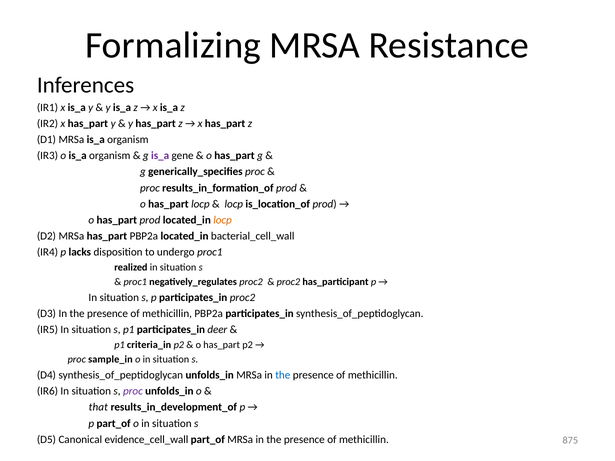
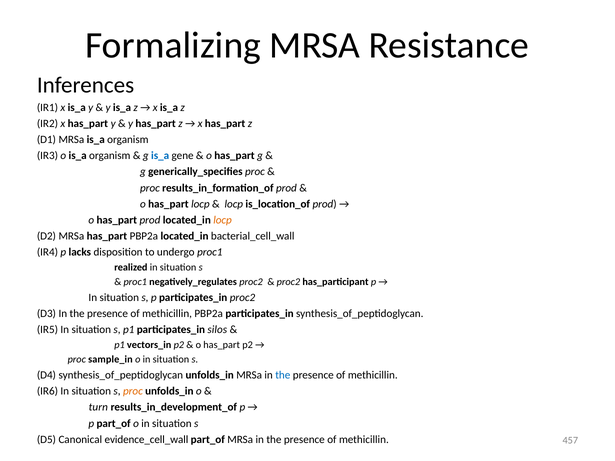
is_a at (160, 156) colour: purple -> blue
deer: deer -> silos
criteria_in: criteria_in -> vectors_in
proc at (133, 391) colour: purple -> orange
that: that -> turn
875: 875 -> 457
